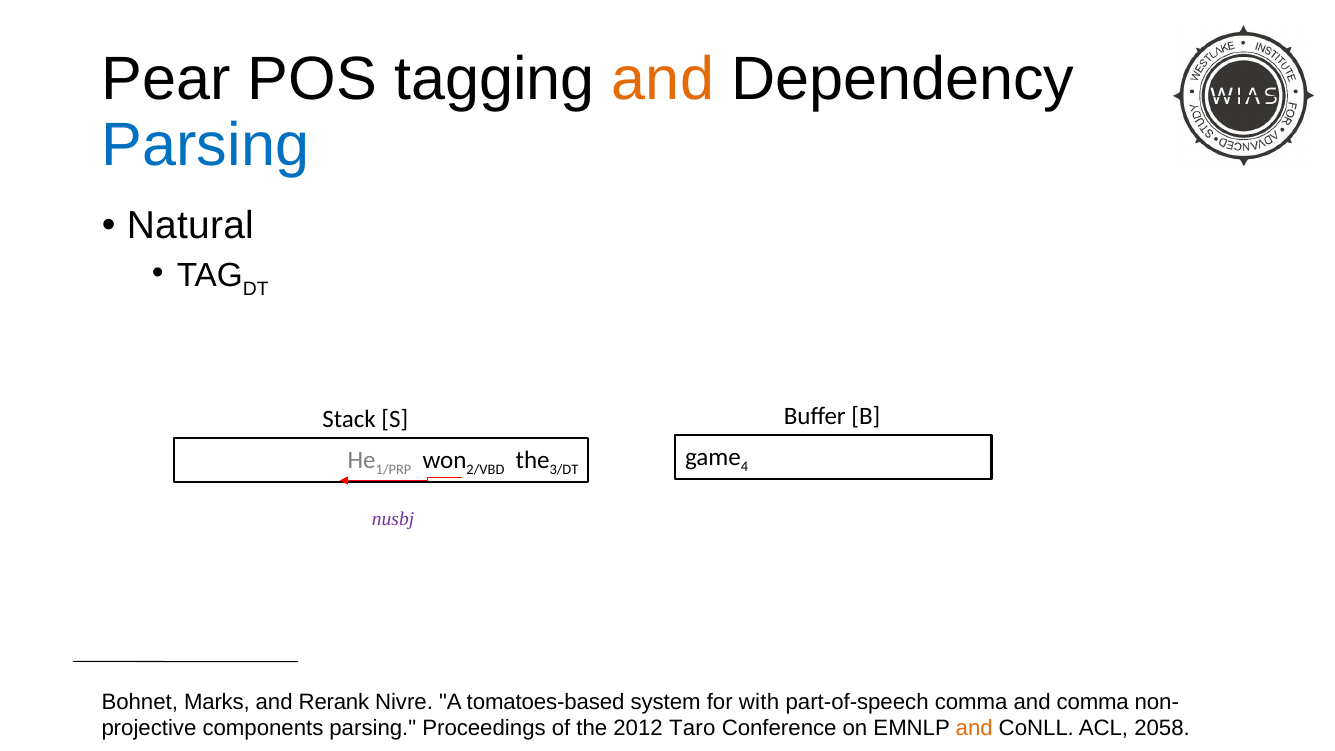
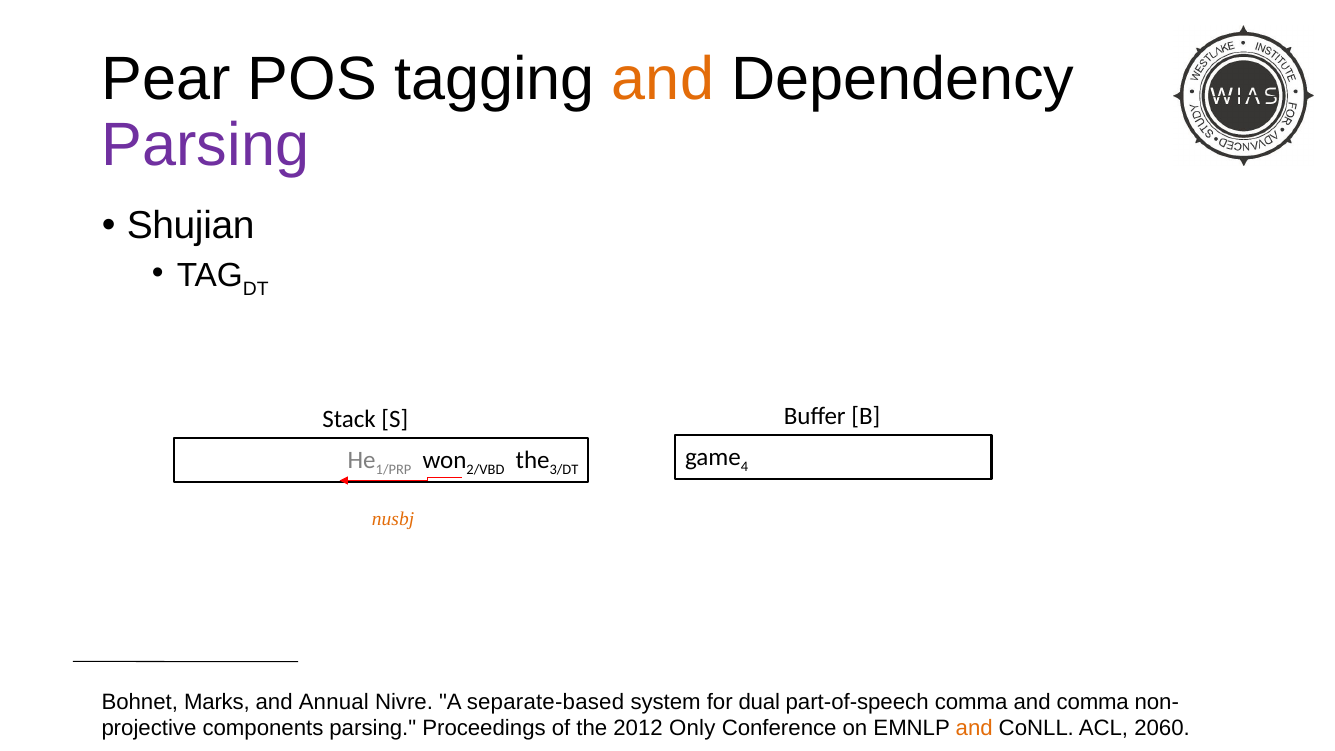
Parsing at (205, 145) colour: blue -> purple
Natural: Natural -> Shujian
nusbj colour: purple -> orange
Rerank: Rerank -> Annual
tomatoes-based: tomatoes-based -> separate-based
with: with -> dual
Taro: Taro -> Only
2058: 2058 -> 2060
